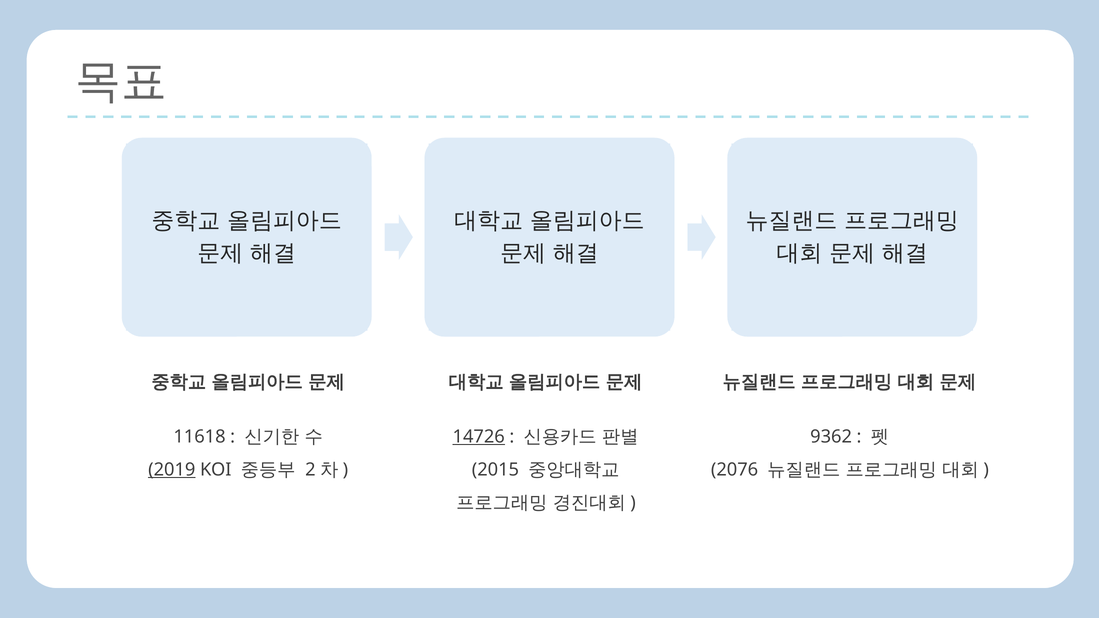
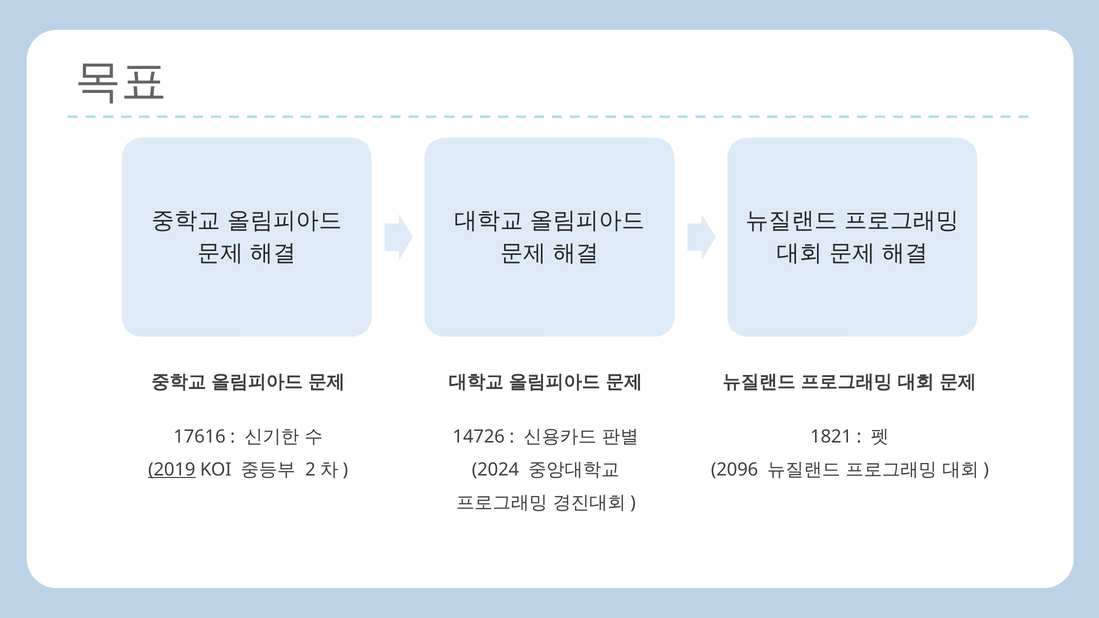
11618: 11618 -> 17616
14726 underline: present -> none
9362: 9362 -> 1821
2015: 2015 -> 2024
2076: 2076 -> 2096
